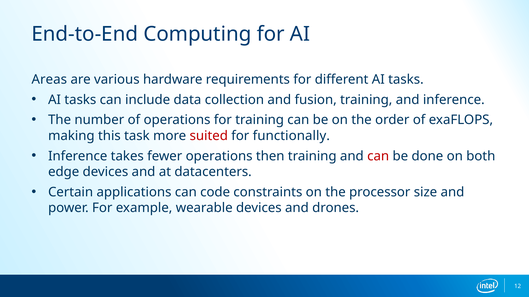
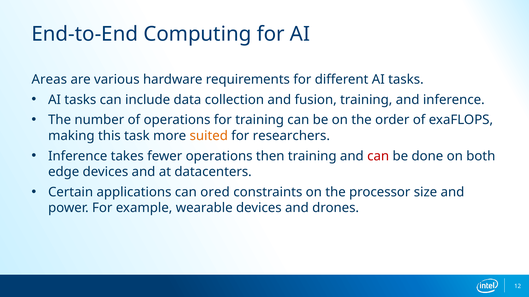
suited colour: red -> orange
functionally: functionally -> researchers
code: code -> ored
